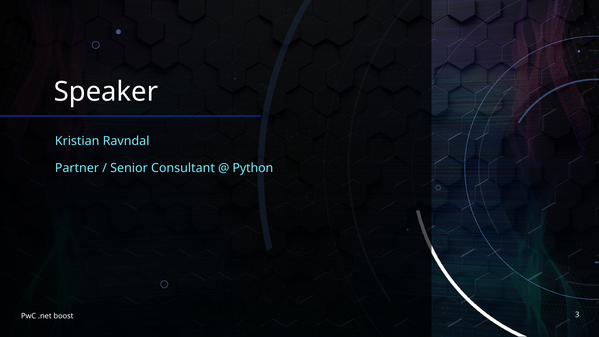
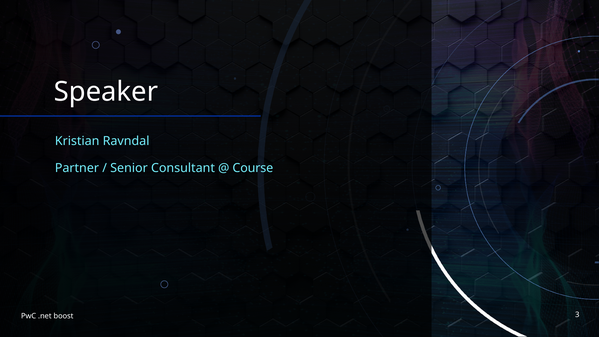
Python: Python -> Course
